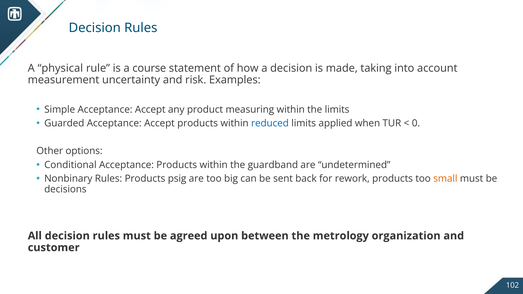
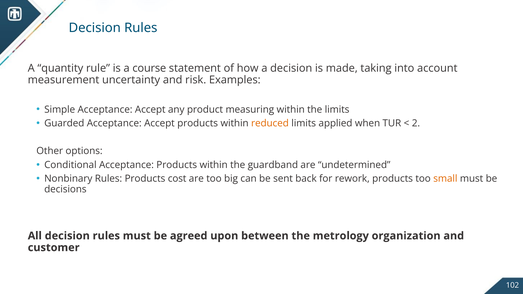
physical: physical -> quantity
reduced colour: blue -> orange
0: 0 -> 2
psig: psig -> cost
